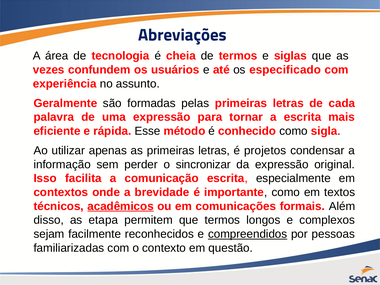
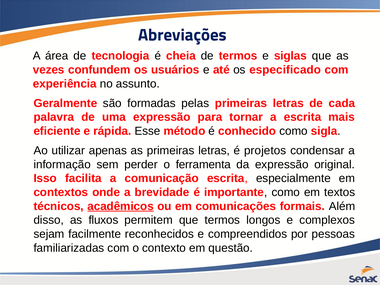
sincronizar: sincronizar -> ferramenta
etapa: etapa -> fluxos
compreendidos underline: present -> none
